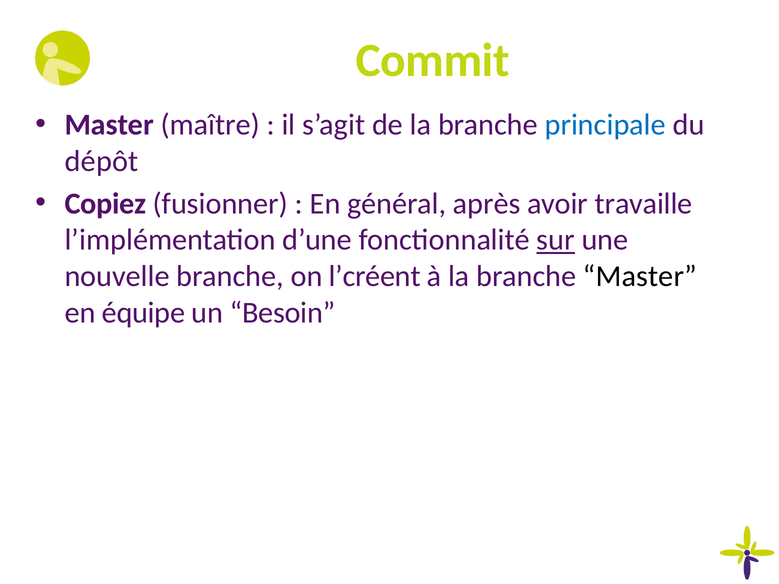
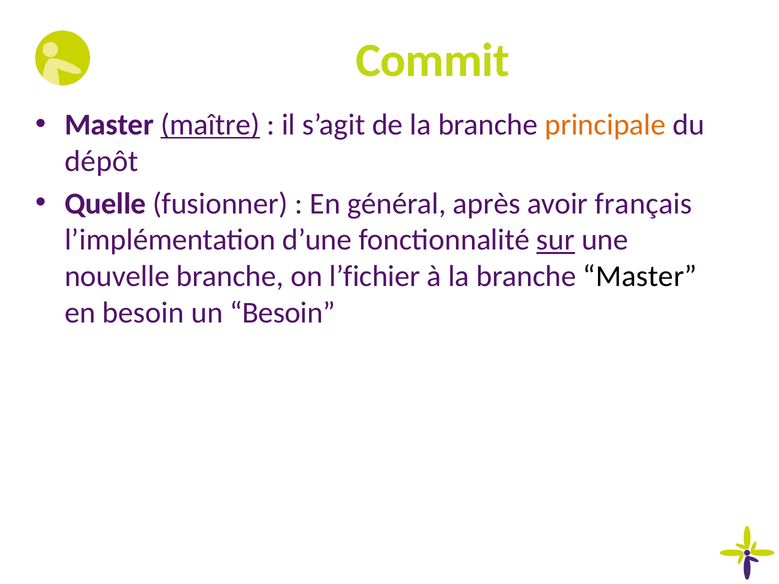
maître underline: none -> present
principale colour: blue -> orange
Copiez: Copiez -> Quelle
travaille: travaille -> français
l’créent: l’créent -> l’fichier
en équipe: équipe -> besoin
